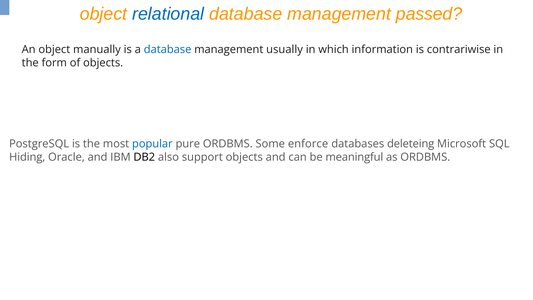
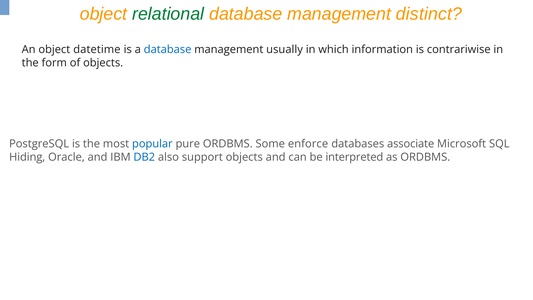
relational colour: blue -> green
passed: passed -> distinct
manually: manually -> datetime
deleteing: deleteing -> associate
DB2 colour: black -> blue
meaningful: meaningful -> interpreted
